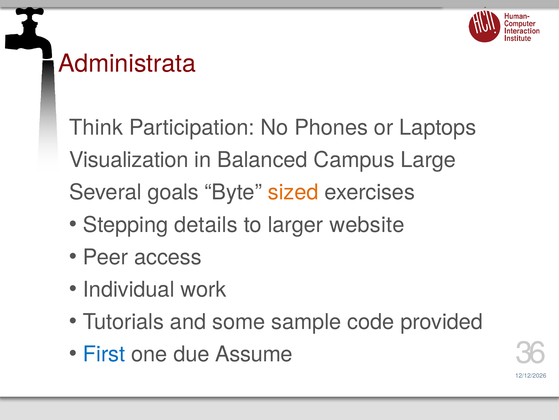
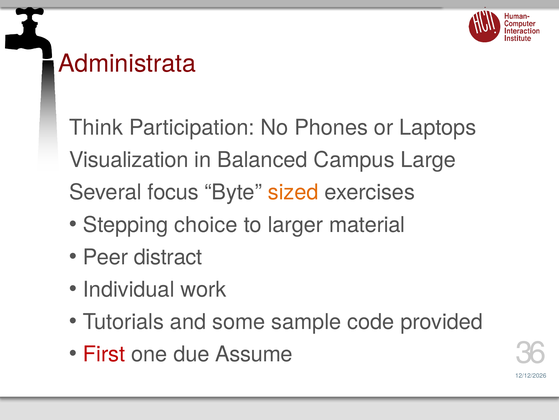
goals: goals -> focus
details: details -> choice
website: website -> material
access: access -> distract
First colour: blue -> red
